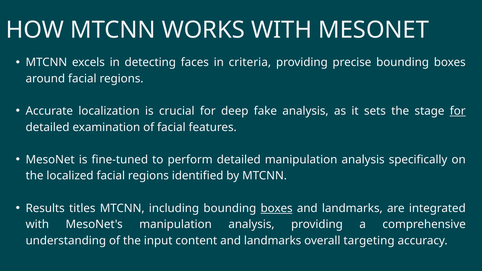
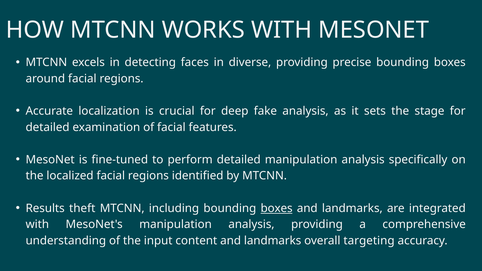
criteria: criteria -> diverse
for at (458, 111) underline: present -> none
titles: titles -> theft
